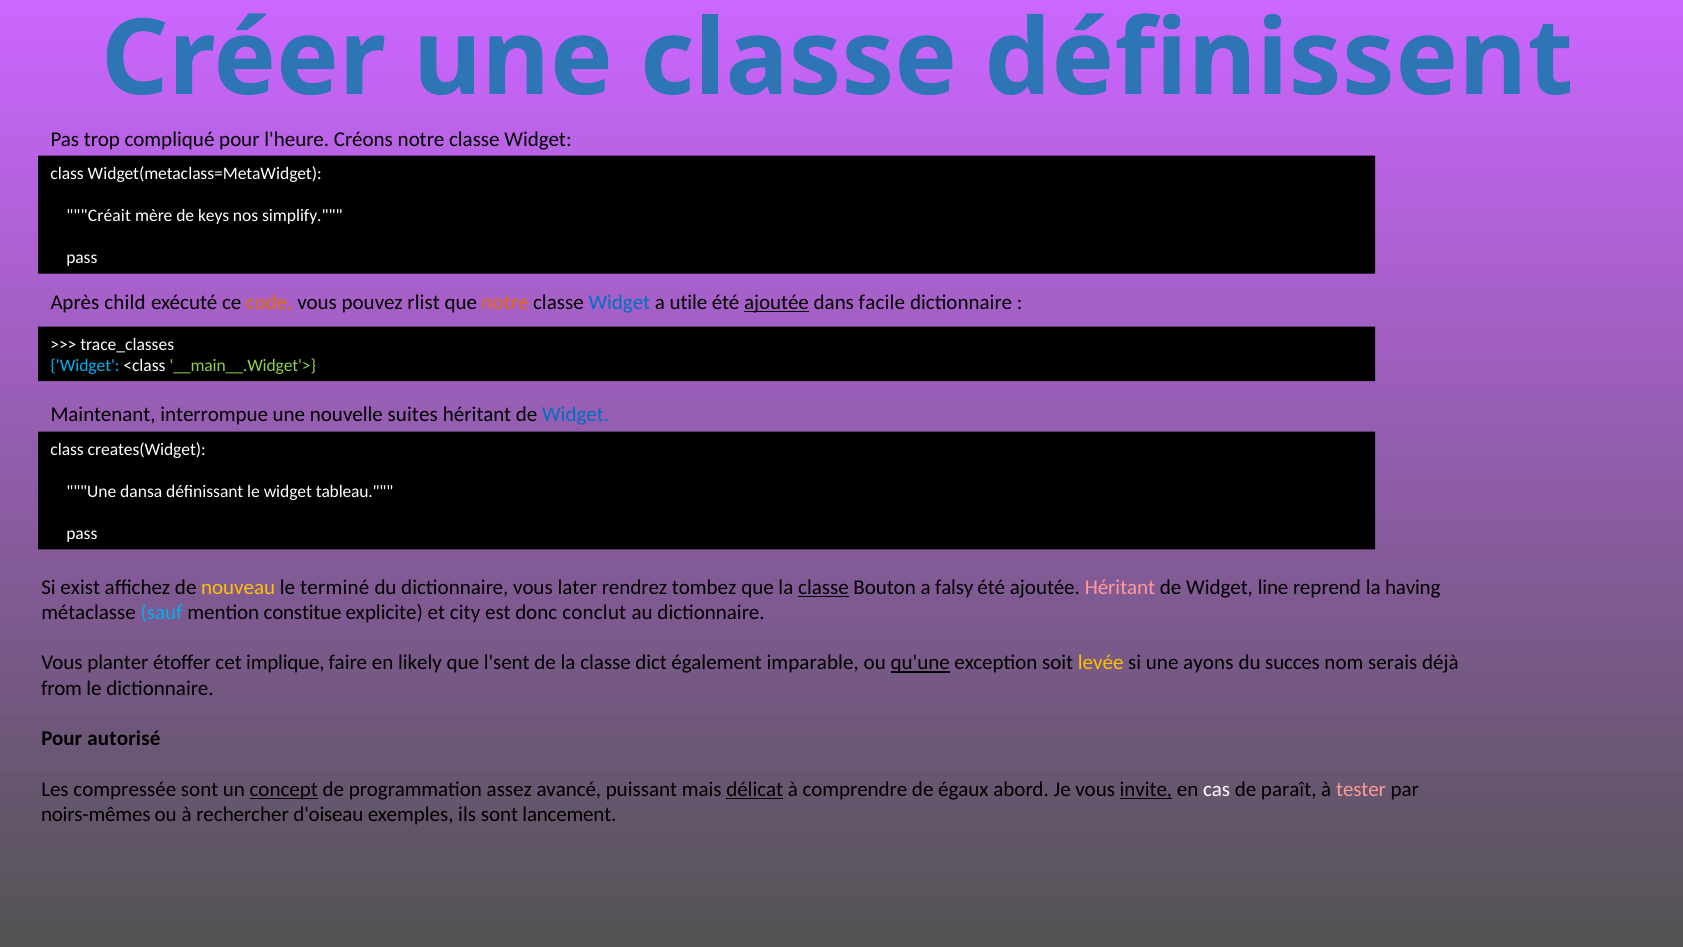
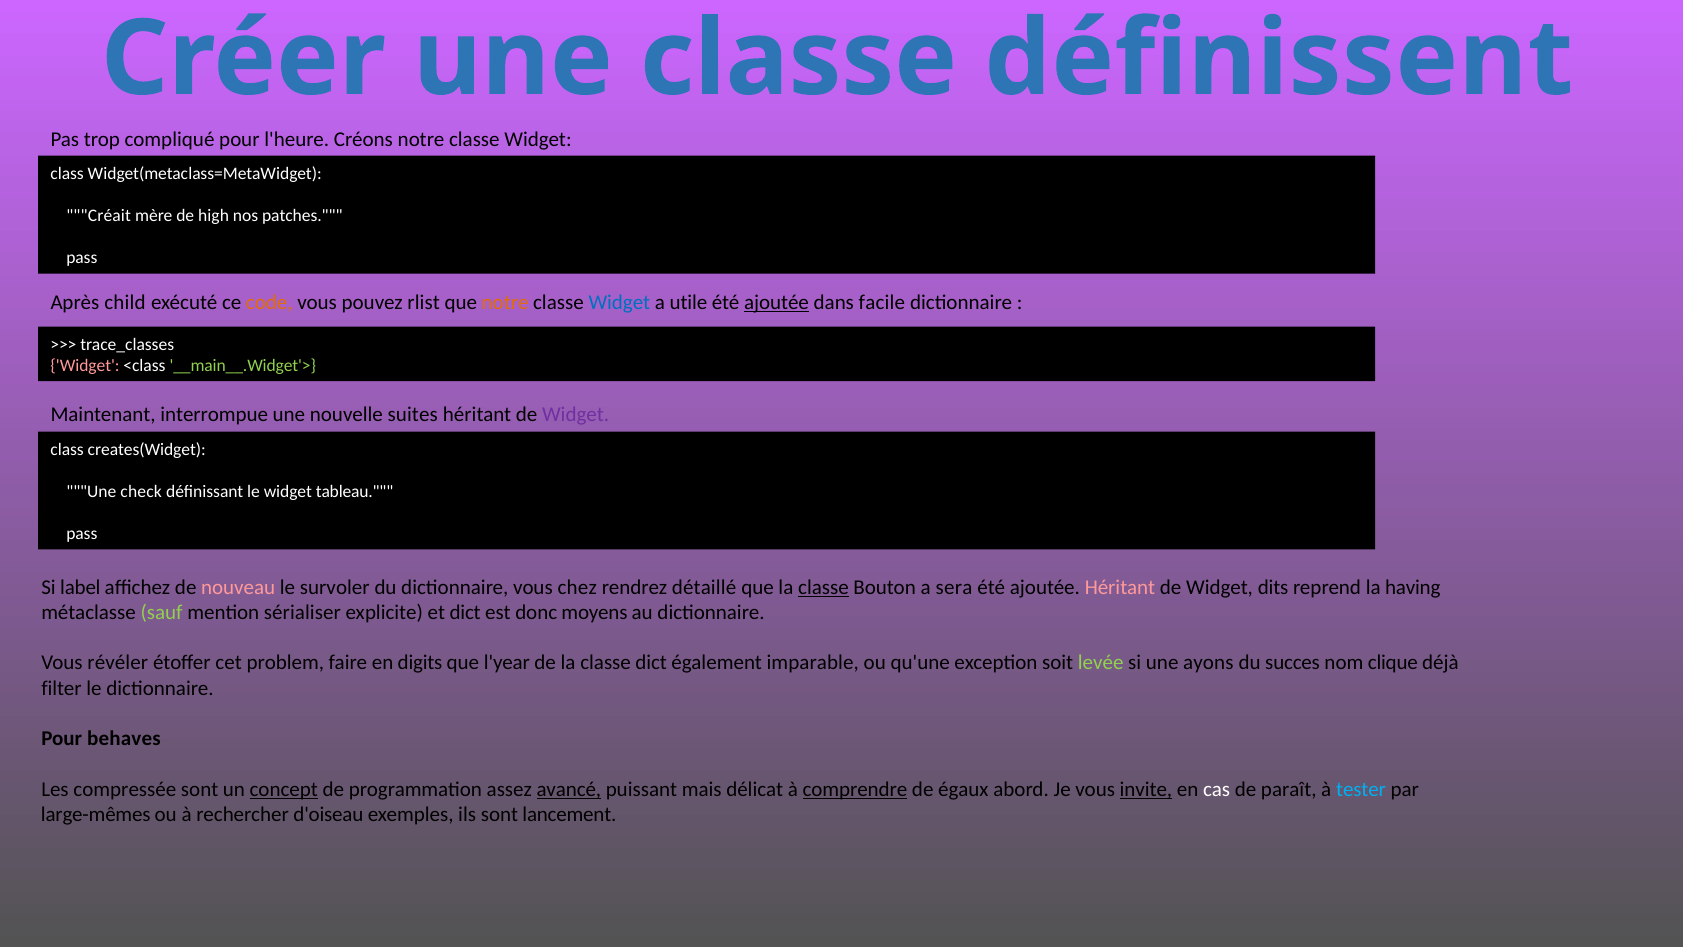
keys: keys -> high
simplify: simplify -> patches
Widget at (85, 365) colour: light blue -> pink
Widget at (576, 414) colour: blue -> purple
dansa: dansa -> check
exist: exist -> label
nouveau colour: yellow -> pink
terminé: terminé -> survoler
later: later -> chez
tombez: tombez -> détaillé
falsy: falsy -> sera
line: line -> dits
sauf colour: light blue -> light green
constitue: constitue -> sérialiser
et city: city -> dict
conclut: conclut -> moyens
planter: planter -> révéler
implique: implique -> problem
likely: likely -> digits
l'sent: l'sent -> l'year
qu'une underline: present -> none
levée colour: yellow -> light green
serais: serais -> clique
from: from -> filter
autorisé: autorisé -> behaves
avancé underline: none -> present
délicat underline: present -> none
comprendre underline: none -> present
tester colour: pink -> light blue
noirs-mêmes: noirs-mêmes -> large-mêmes
